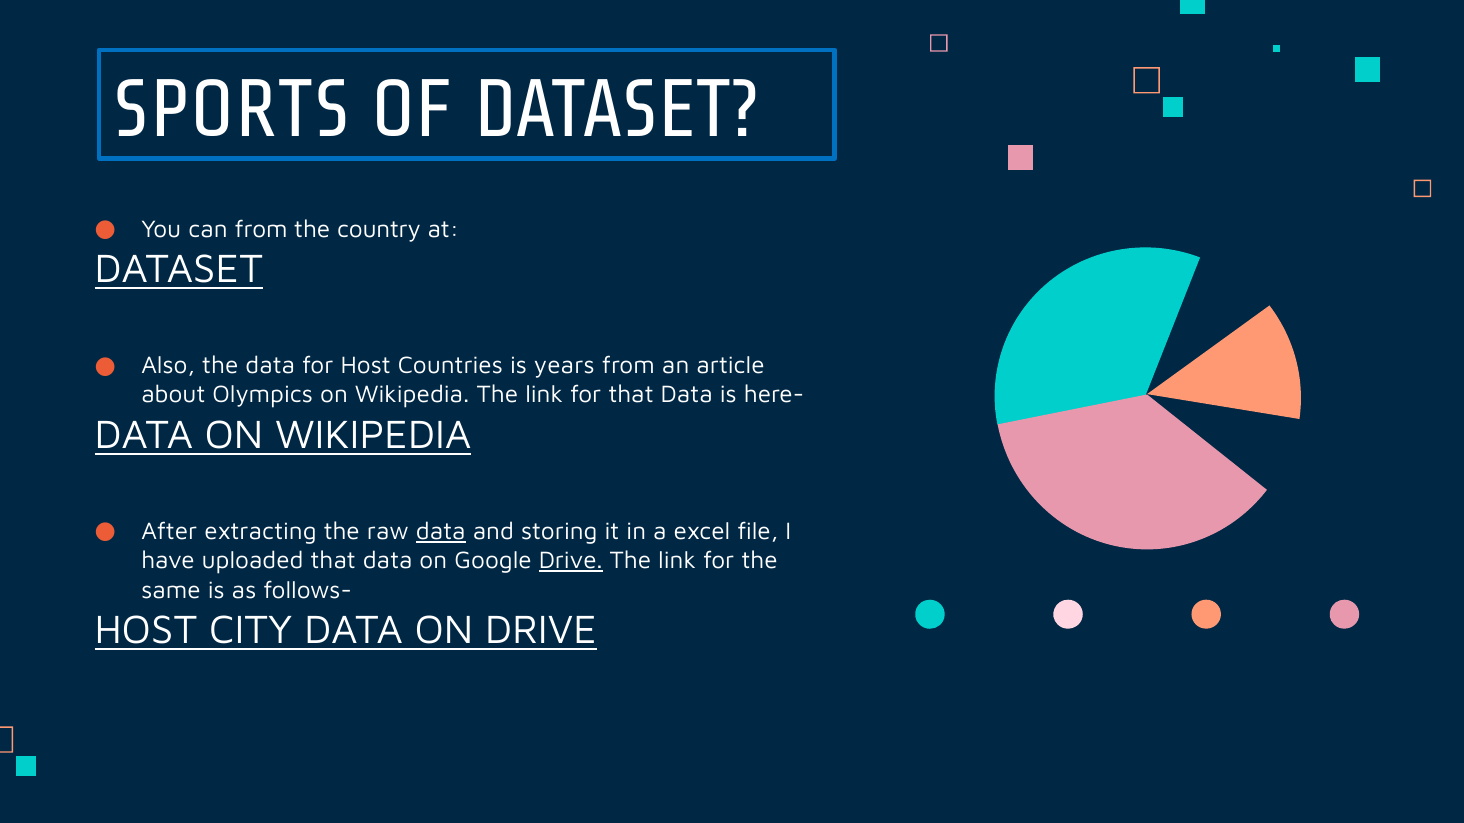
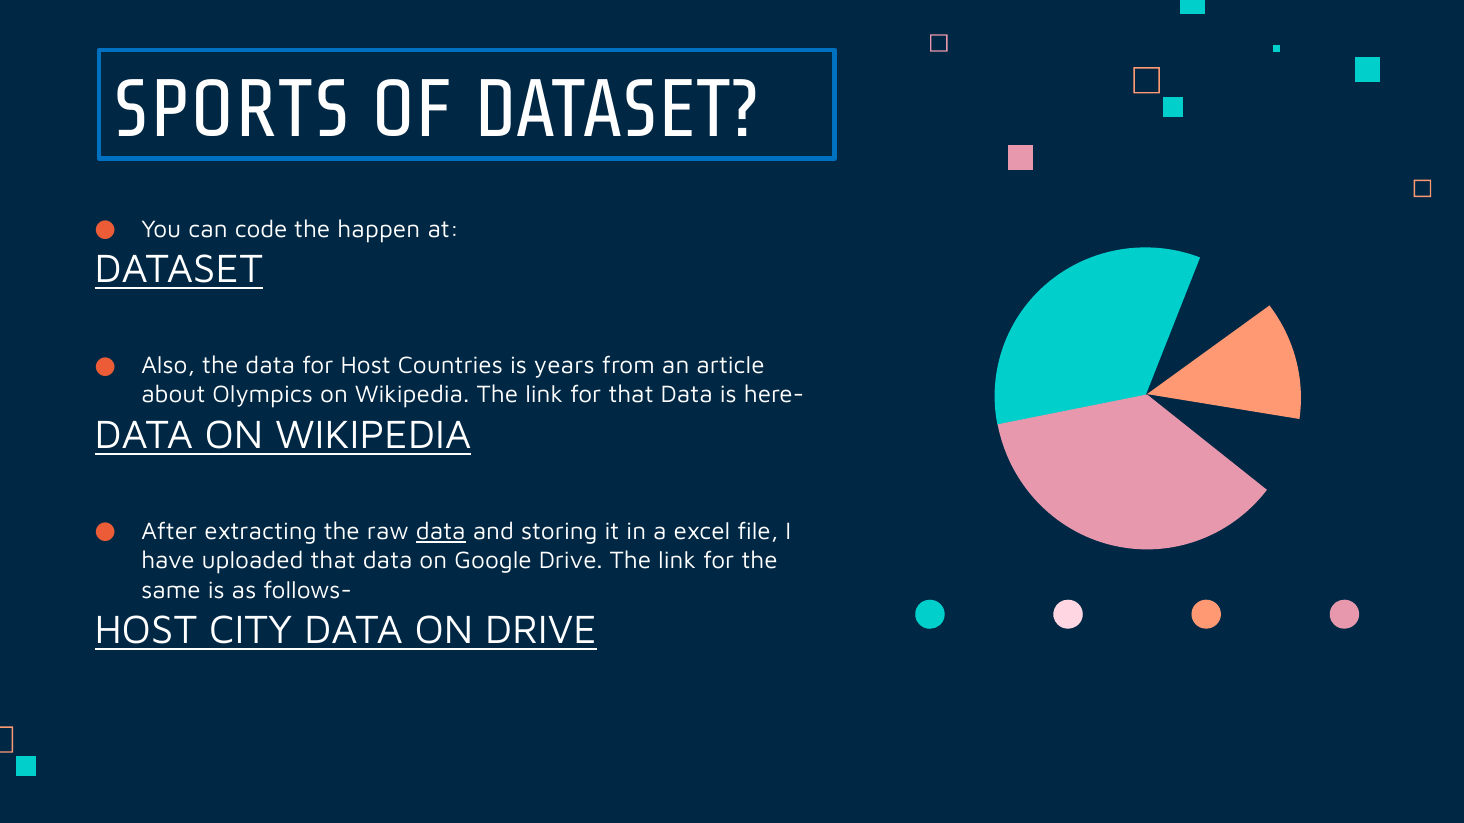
can from: from -> code
country: country -> happen
Drive at (571, 561) underline: present -> none
